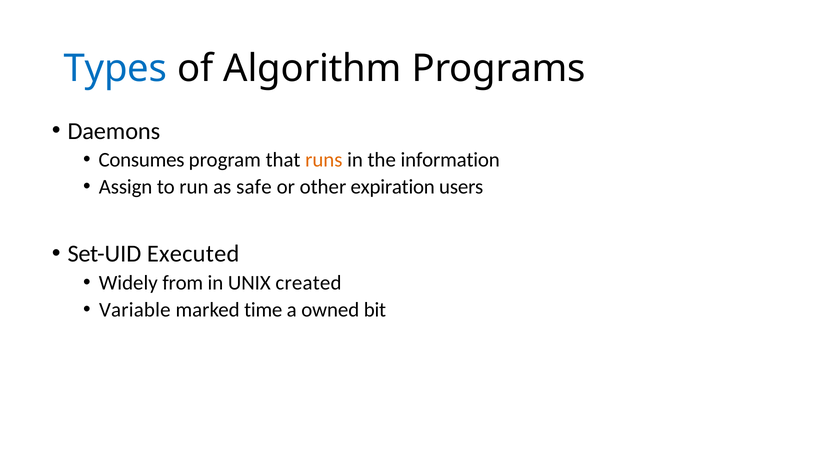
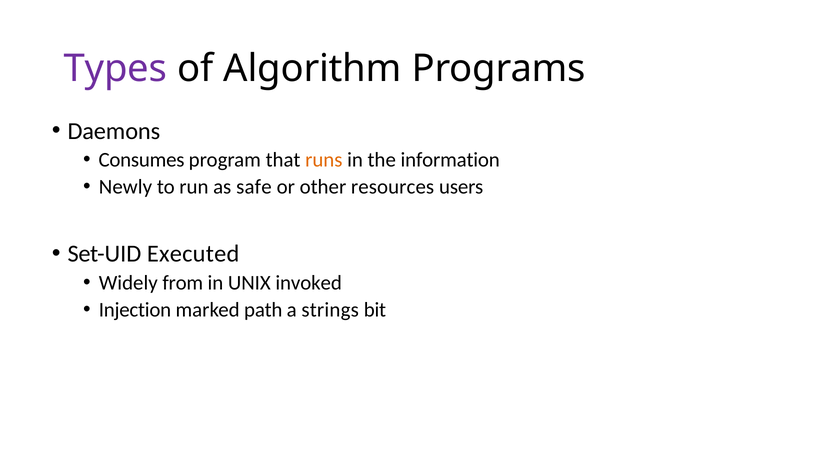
Types colour: blue -> purple
Assign: Assign -> Newly
expiration: expiration -> resources
created: created -> invoked
Variable: Variable -> Injection
time: time -> path
owned: owned -> strings
